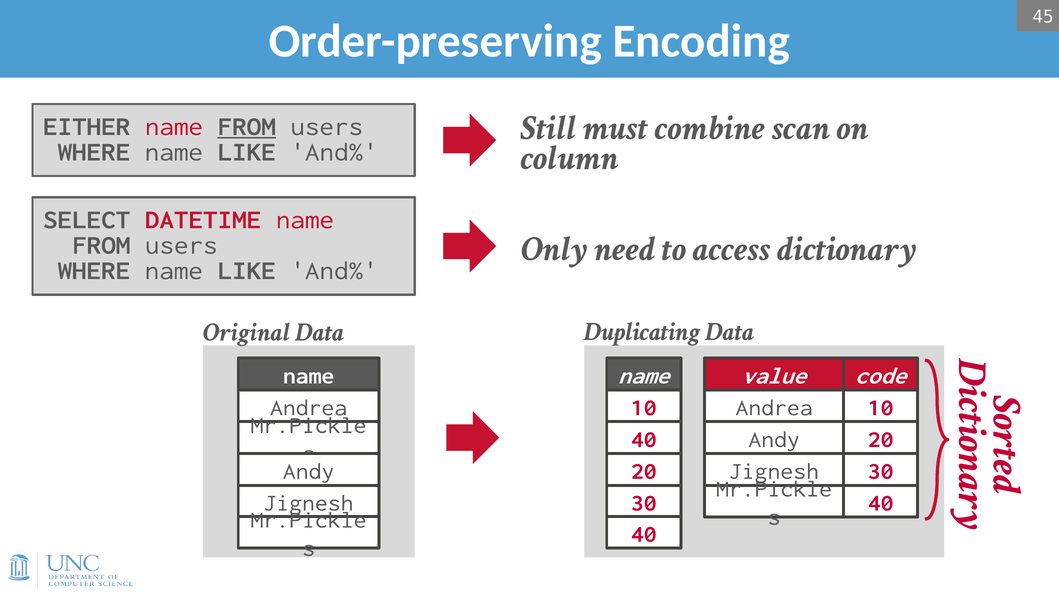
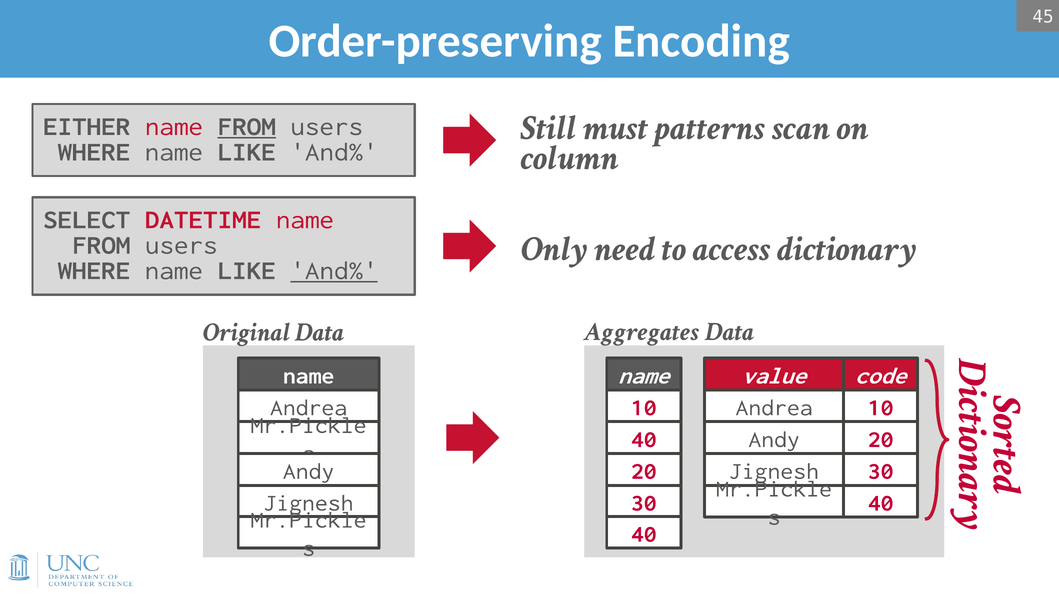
combine: combine -> patterns
And% at (334, 270) underline: none -> present
Duplicating: Duplicating -> Aggregates
